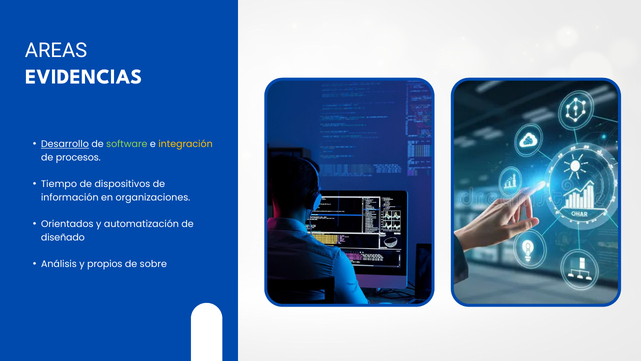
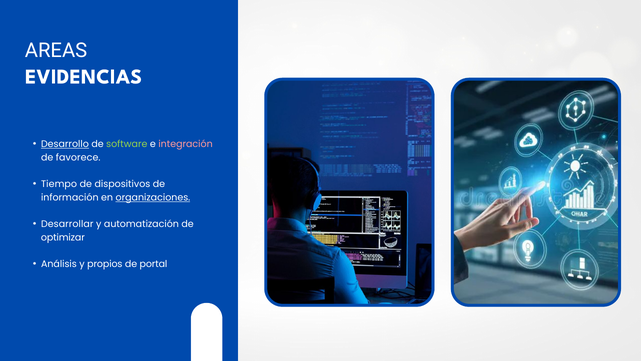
integración colour: yellow -> pink
procesos: procesos -> favorece
organizaciones underline: none -> present
Orientados: Orientados -> Desarrollar
diseñado: diseñado -> optimizar
sobre: sobre -> portal
